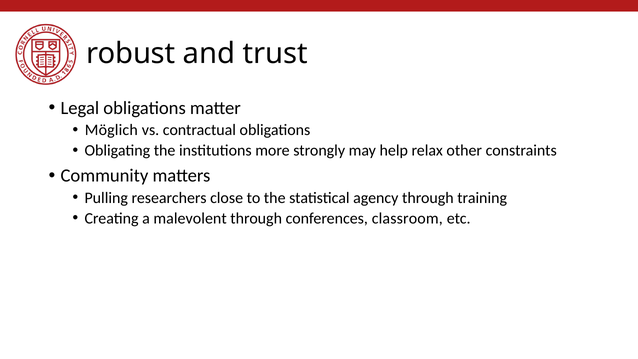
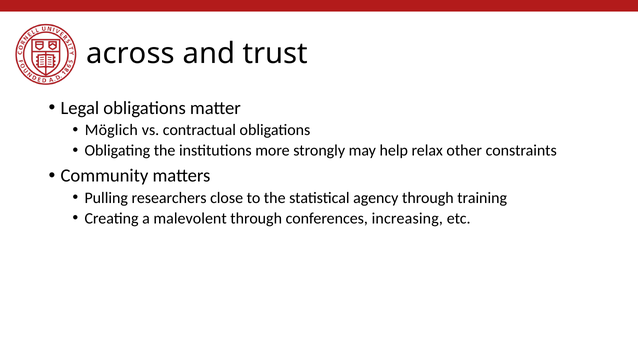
robust: robust -> across
classroom: classroom -> increasing
